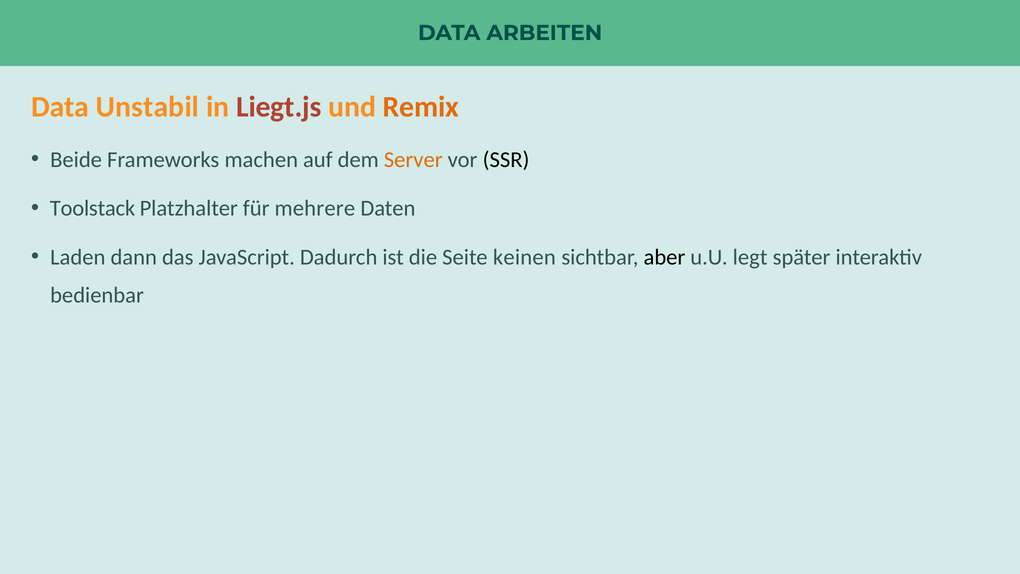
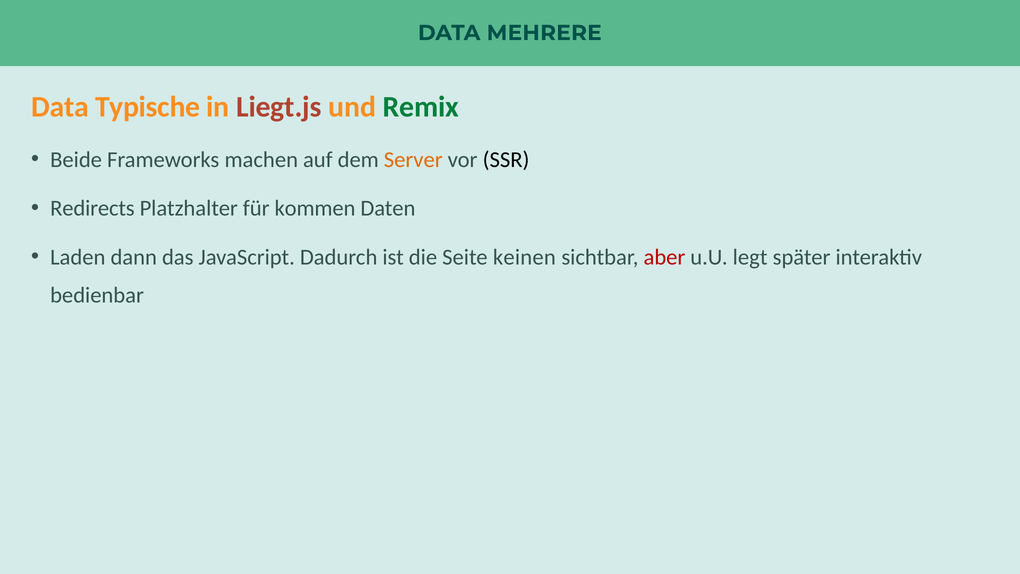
ARBEITEN: ARBEITEN -> MEHRERE
Unstabil: Unstabil -> Typische
Remix colour: orange -> green
Toolstack: Toolstack -> Redirects
mehrere: mehrere -> kommen
aber colour: black -> red
